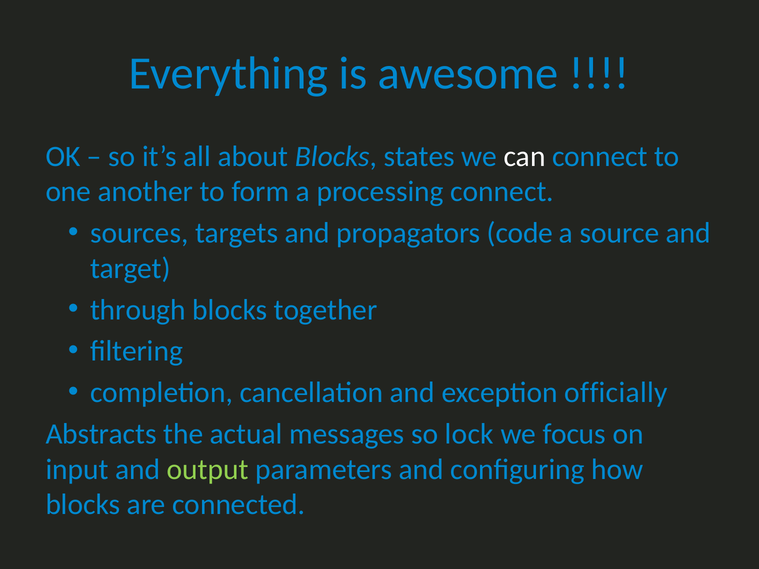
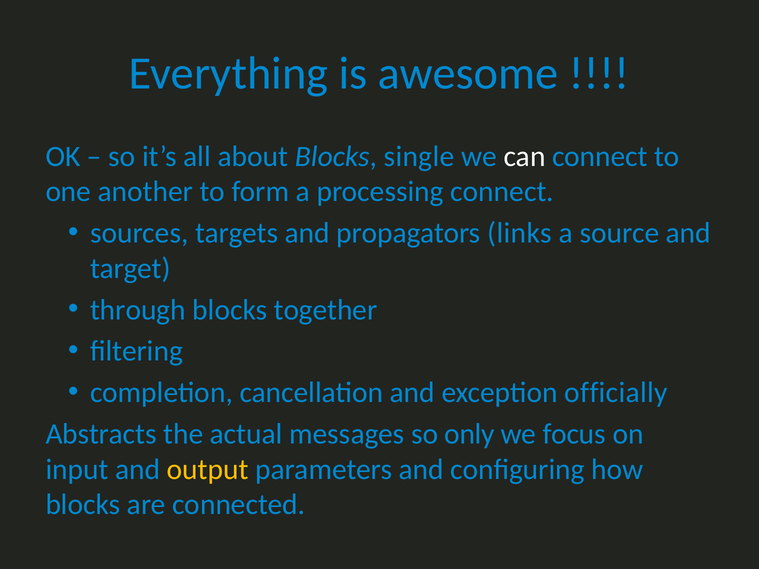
states: states -> single
code: code -> links
lock: lock -> only
output colour: light green -> yellow
